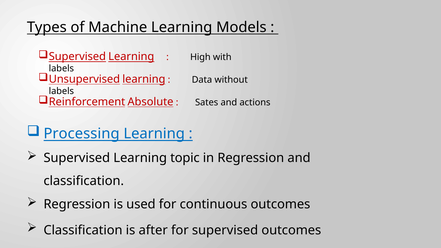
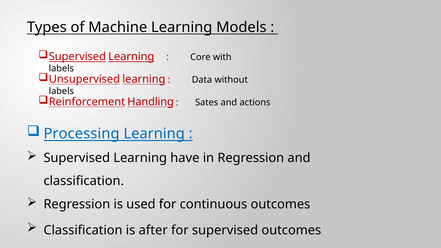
High: High -> Core
Absolute: Absolute -> Handling
topic: topic -> have
